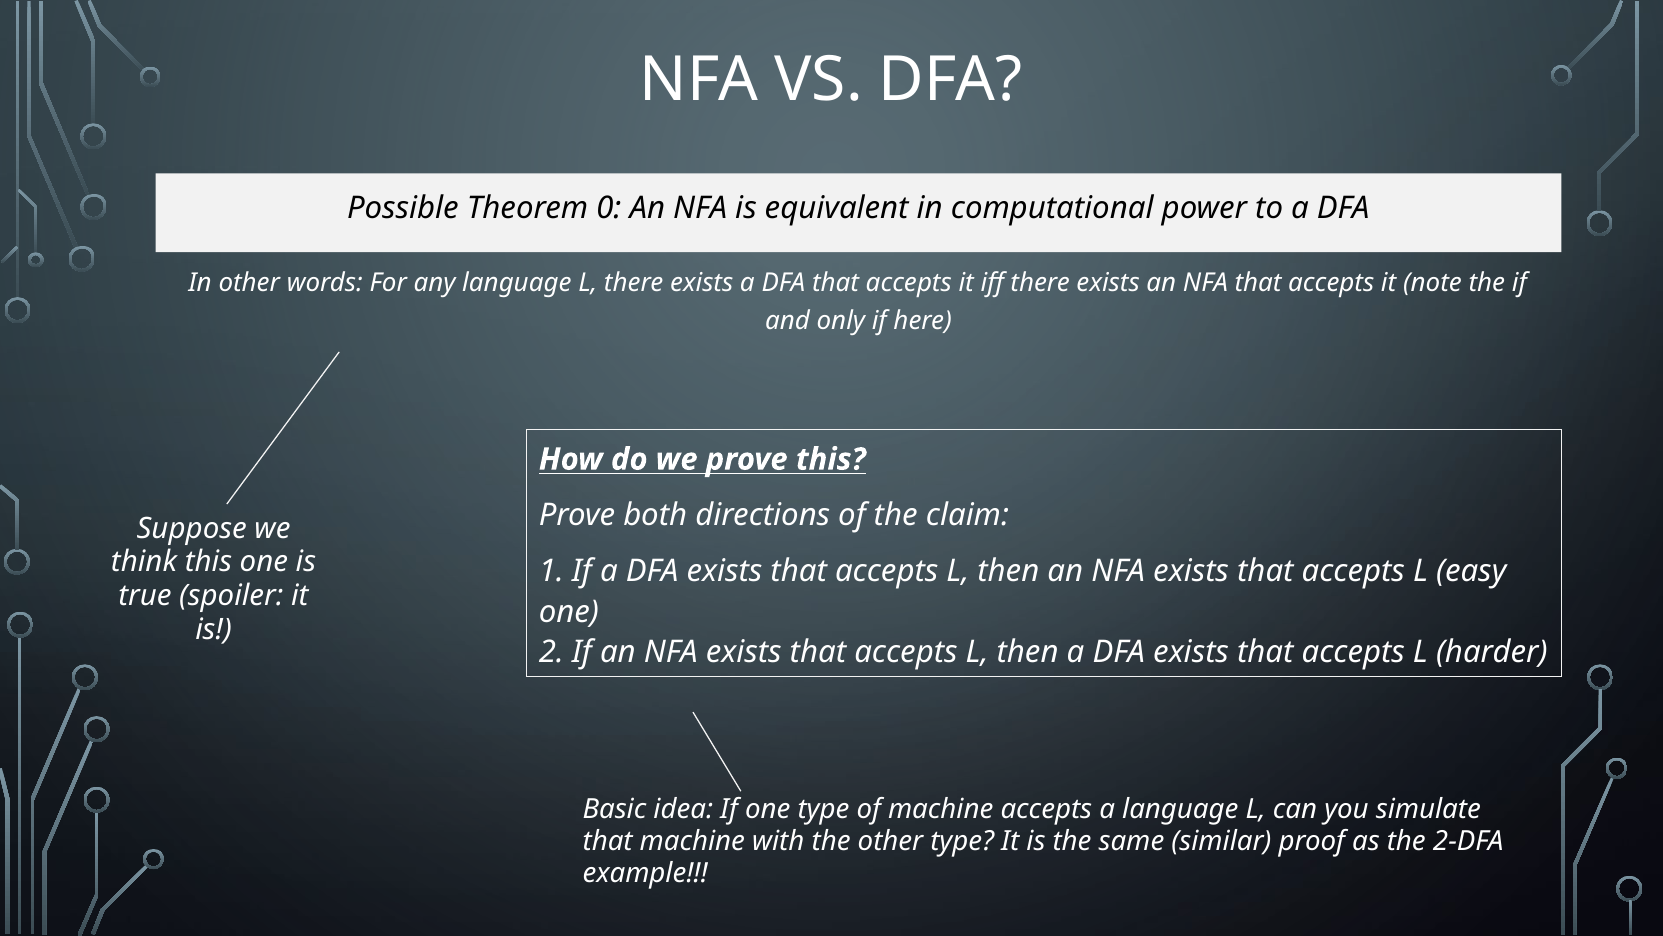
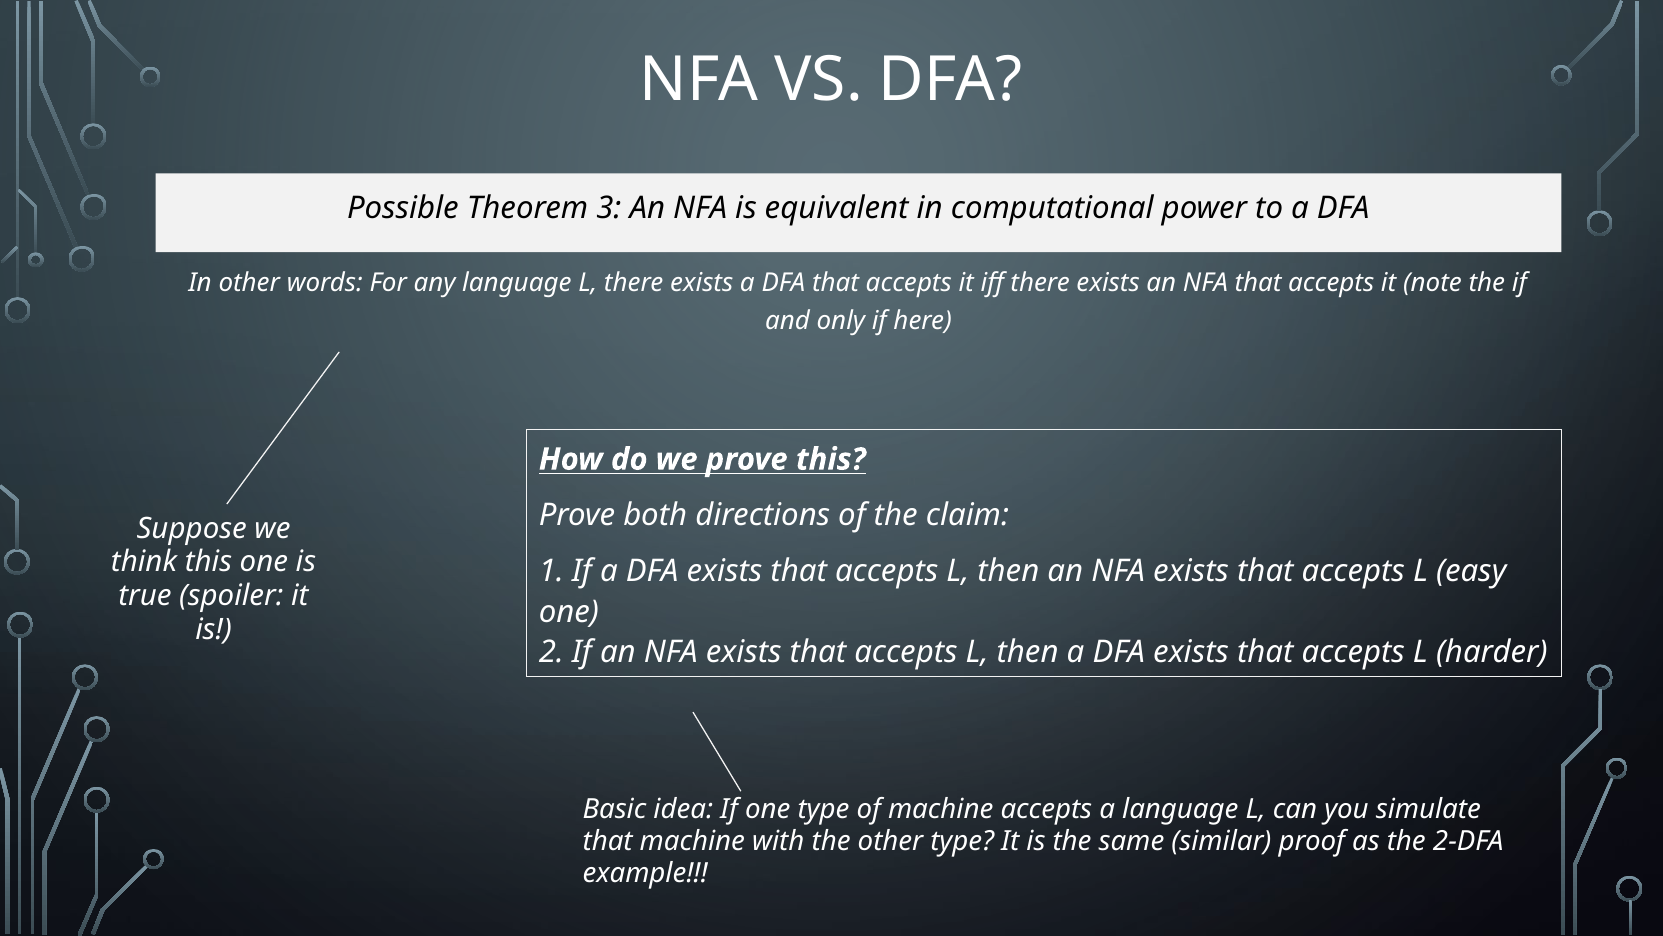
0: 0 -> 3
